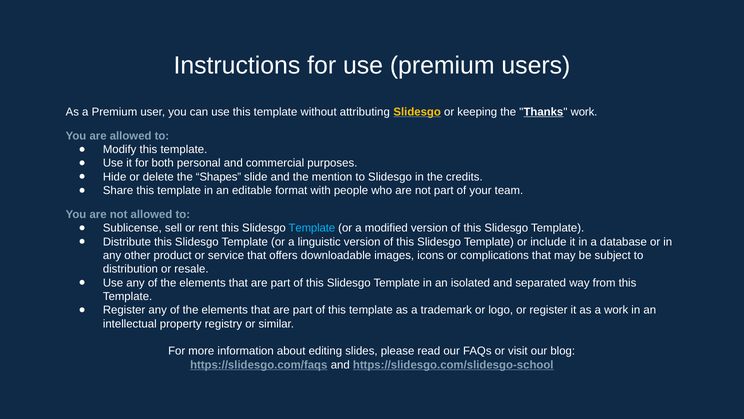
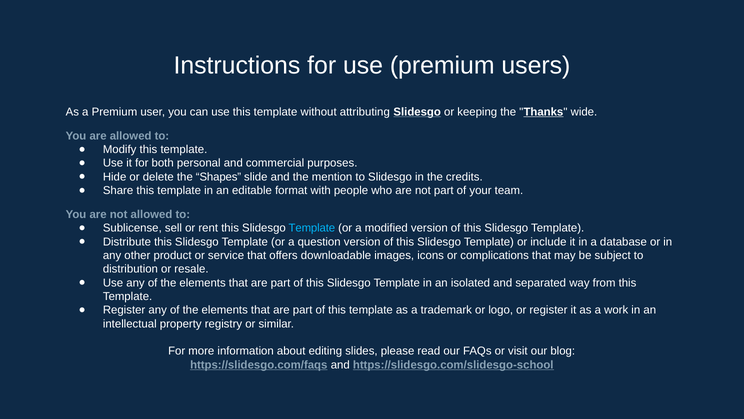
Slidesgo at (417, 112) colour: yellow -> white
Thanks work: work -> wide
linguistic: linguistic -> question
